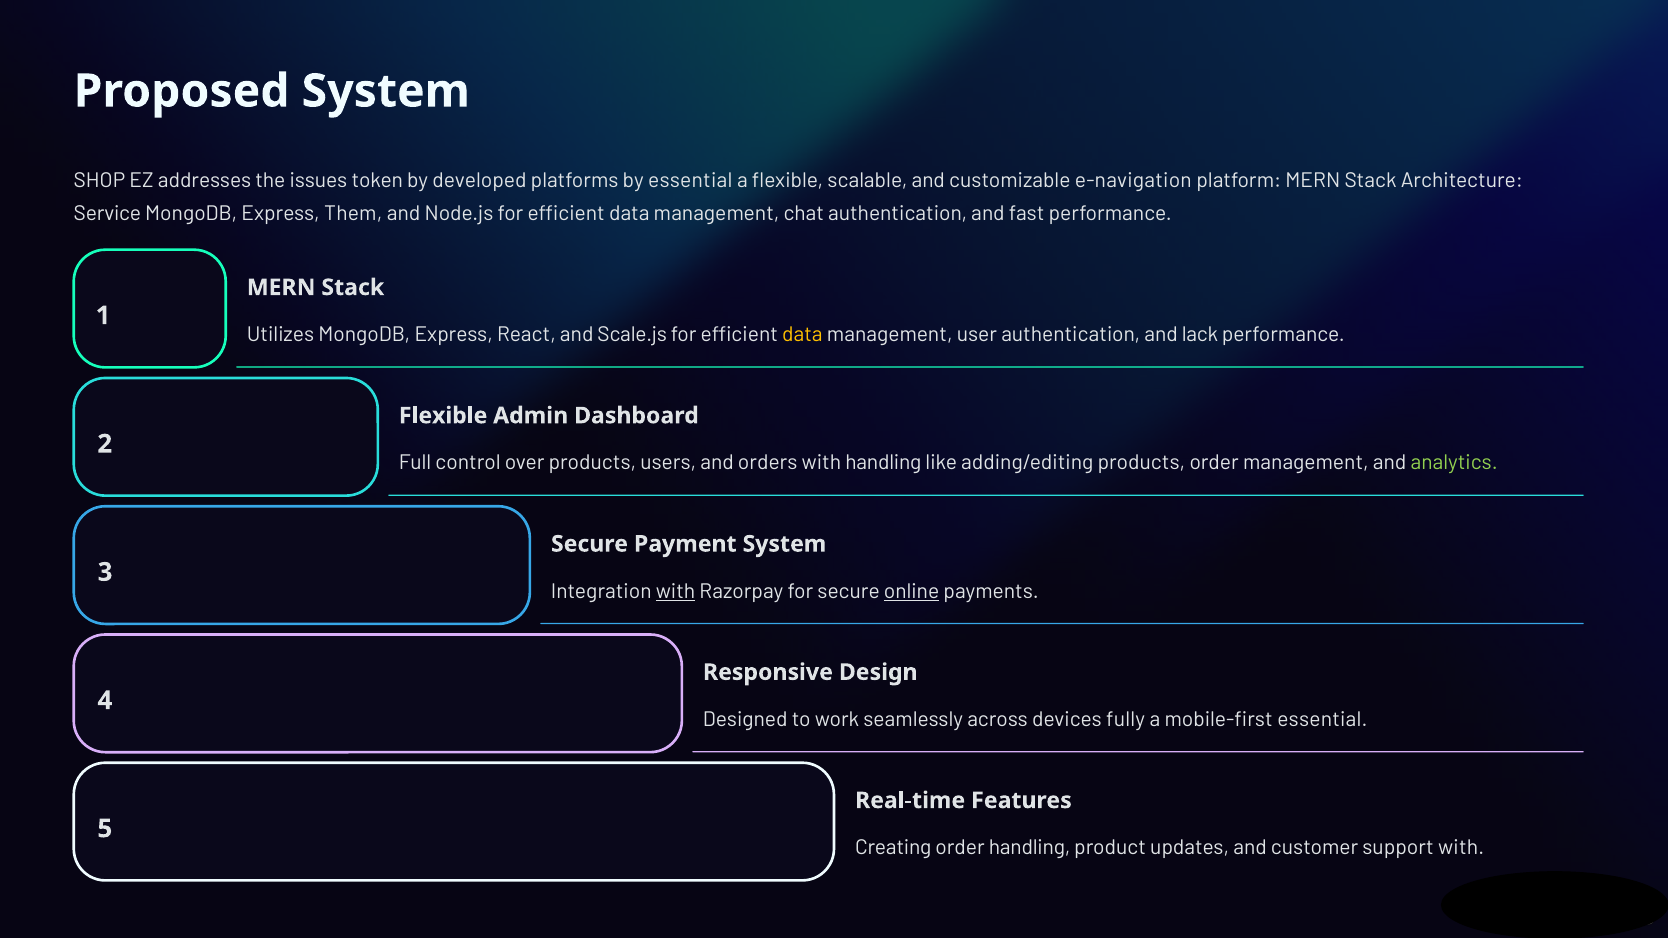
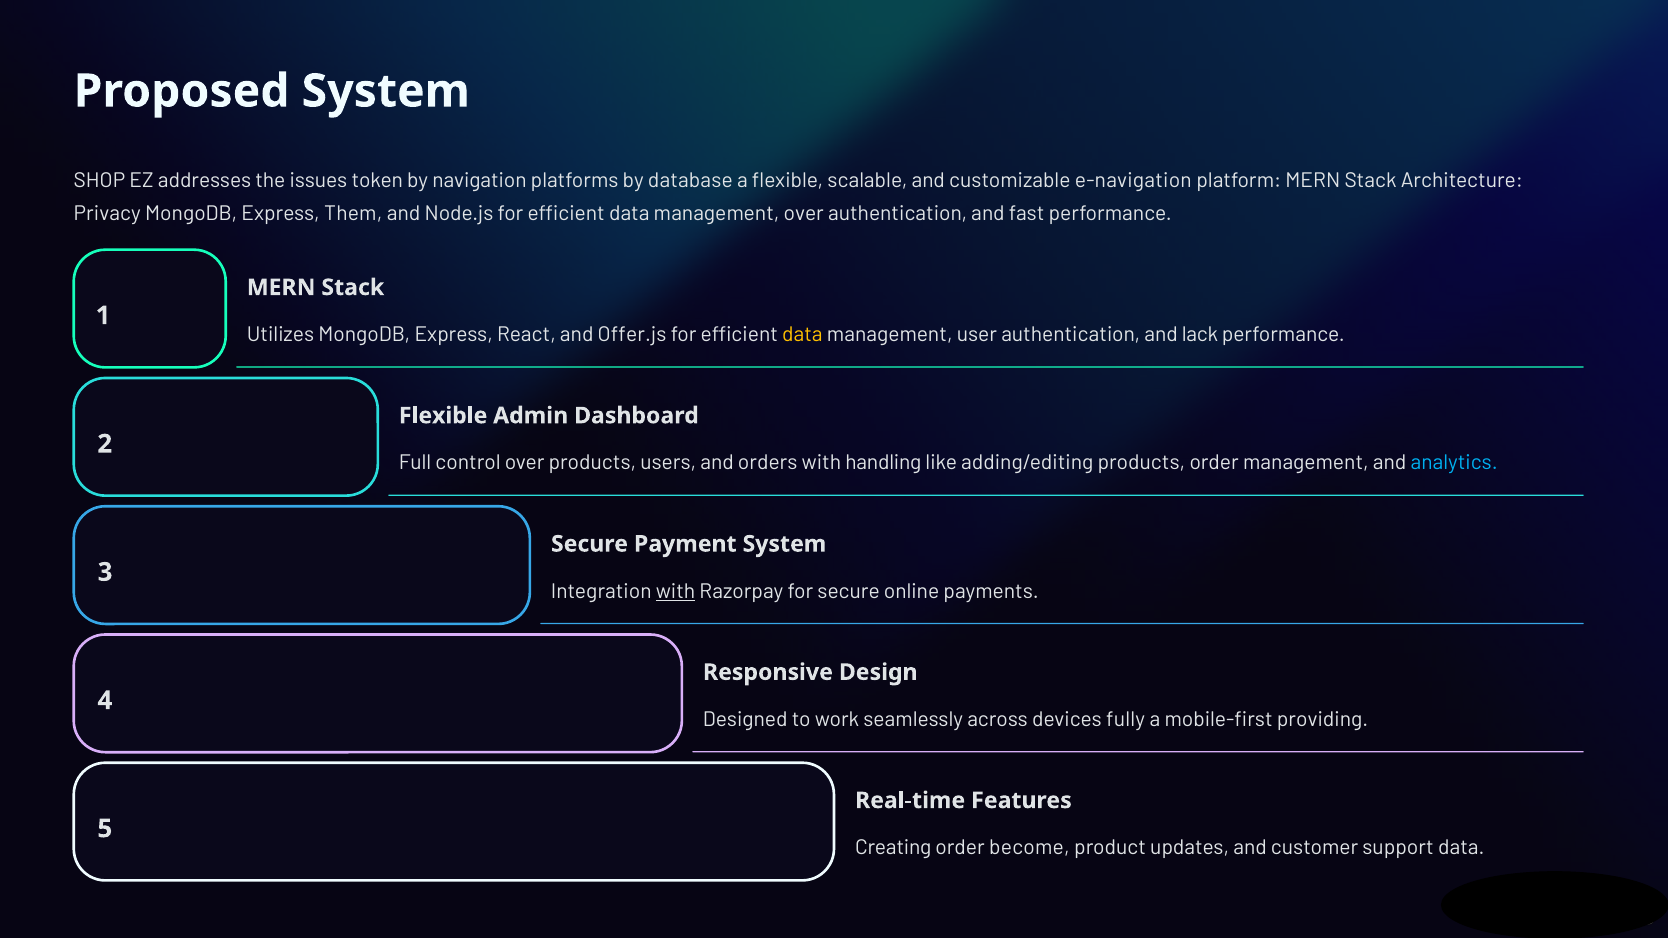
developed: developed -> navigation
by essential: essential -> database
Service: Service -> Privacy
management chat: chat -> over
Scale.js: Scale.js -> Offer.js
analytics colour: light green -> light blue
online underline: present -> none
mobile-first essential: essential -> providing
order handling: handling -> become
support with: with -> data
